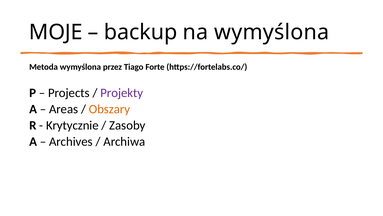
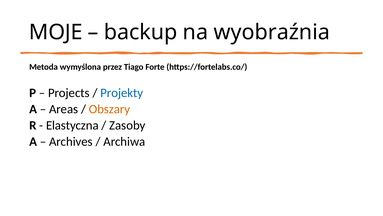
na wymyślona: wymyślona -> wyobraźnia
Projekty colour: purple -> blue
Krytycznie: Krytycznie -> Elastyczna
